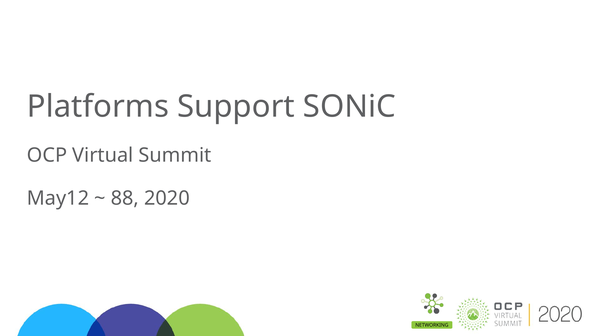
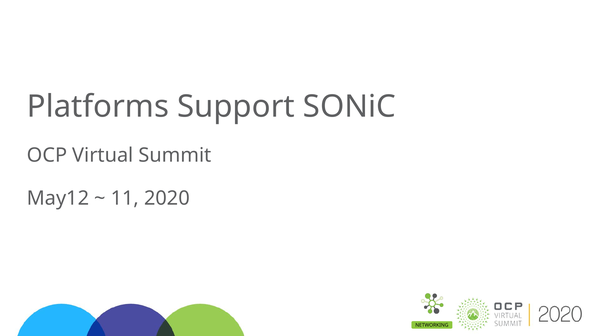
88: 88 -> 11
